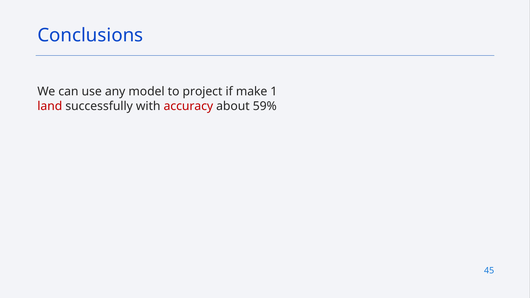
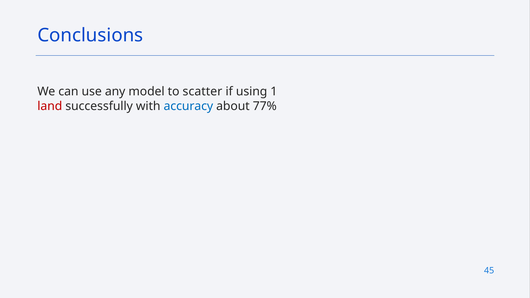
project: project -> scatter
make: make -> using
accuracy colour: red -> blue
59%: 59% -> 77%
